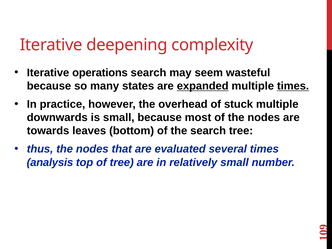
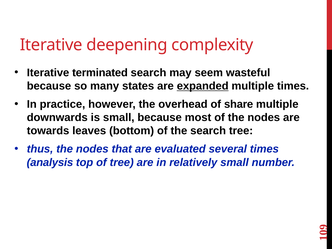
operations: operations -> terminated
times at (293, 86) underline: present -> none
stuck: stuck -> share
